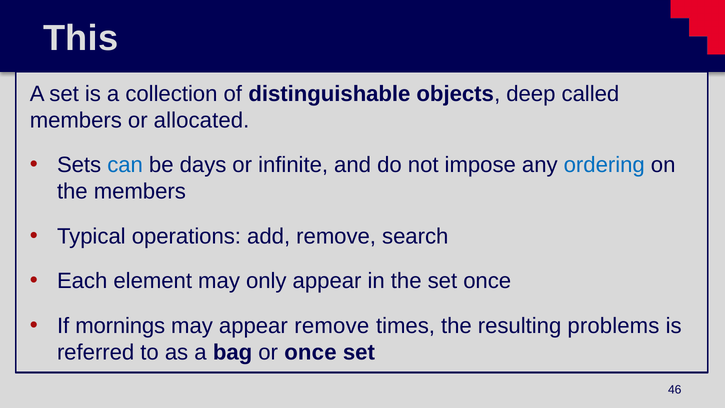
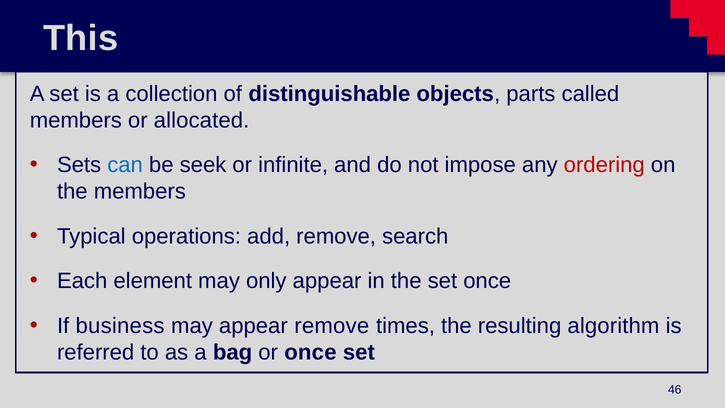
deep: deep -> parts
days: days -> seek
ordering colour: blue -> red
mornings: mornings -> business
problems: problems -> algorithm
